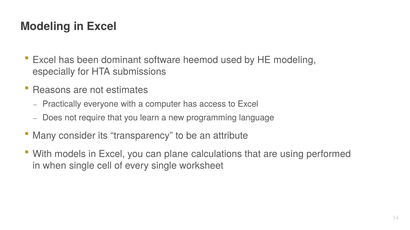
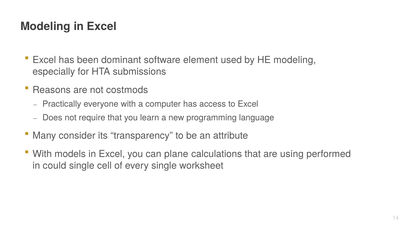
heemod: heemod -> element
estimates: estimates -> costmods
when: when -> could
